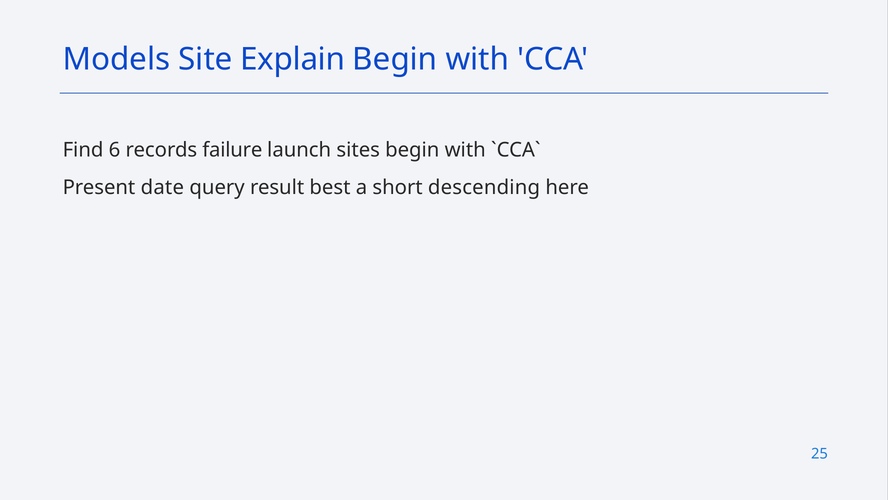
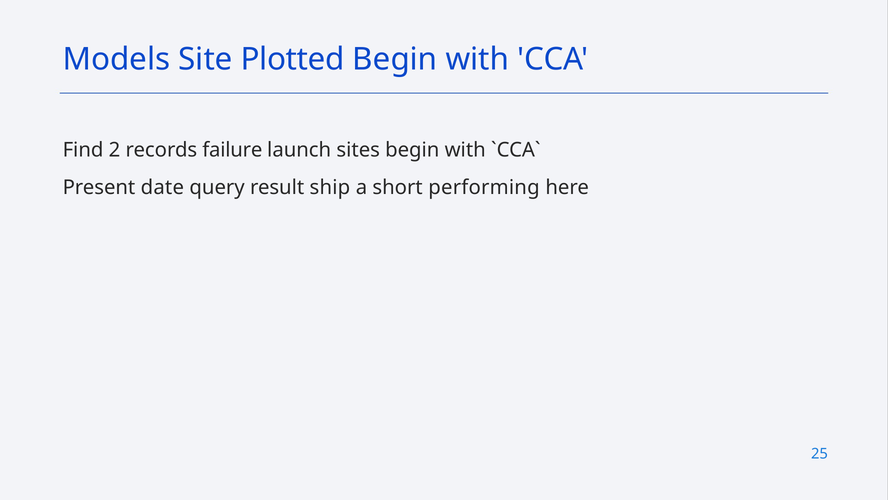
Explain: Explain -> Plotted
6: 6 -> 2
best: best -> ship
descending: descending -> performing
